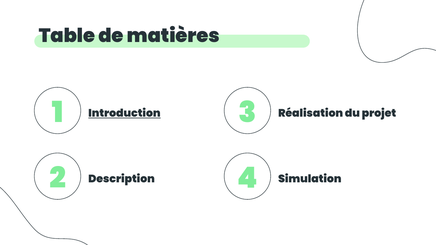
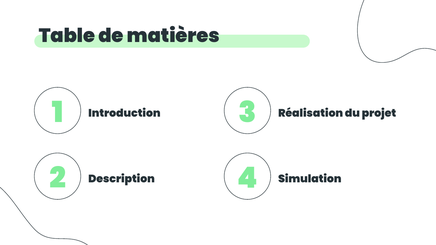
Introduction underline: present -> none
